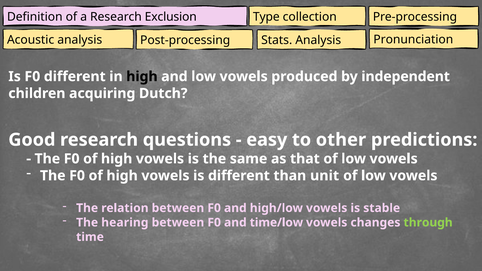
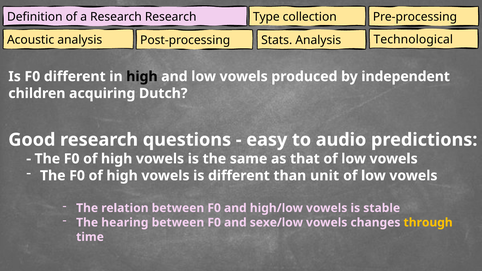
Research Exclusion: Exclusion -> Research
Pronunciation: Pronunciation -> Technological
other: other -> audio
time/low: time/low -> sexe/low
through colour: light green -> yellow
